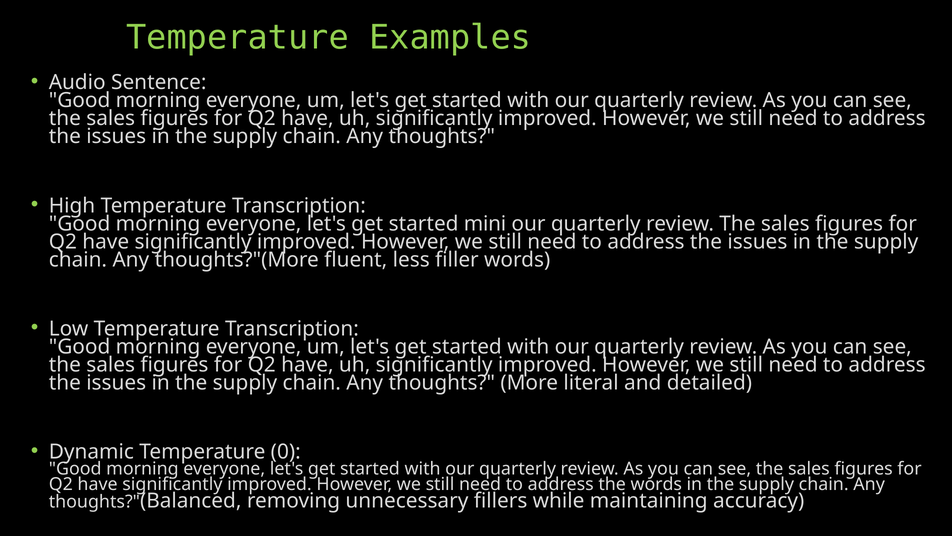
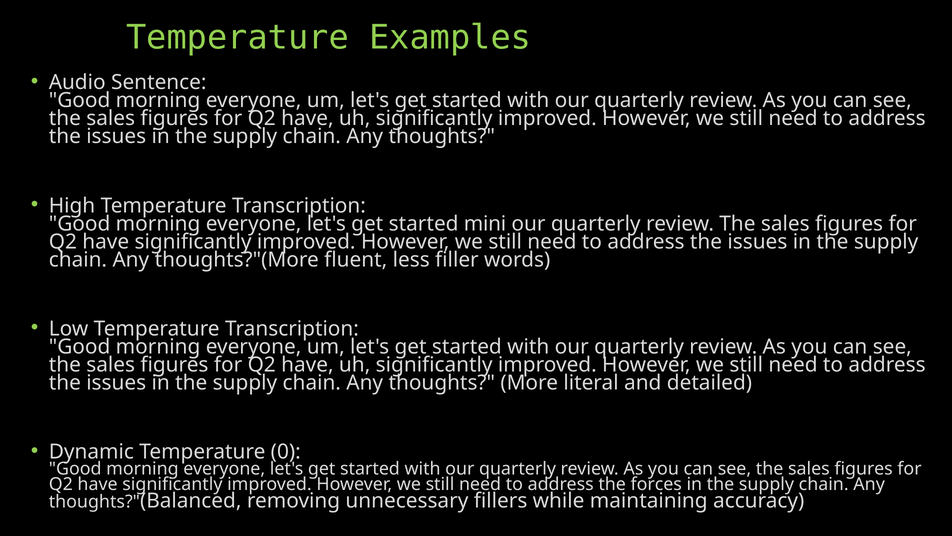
the words: words -> forces
